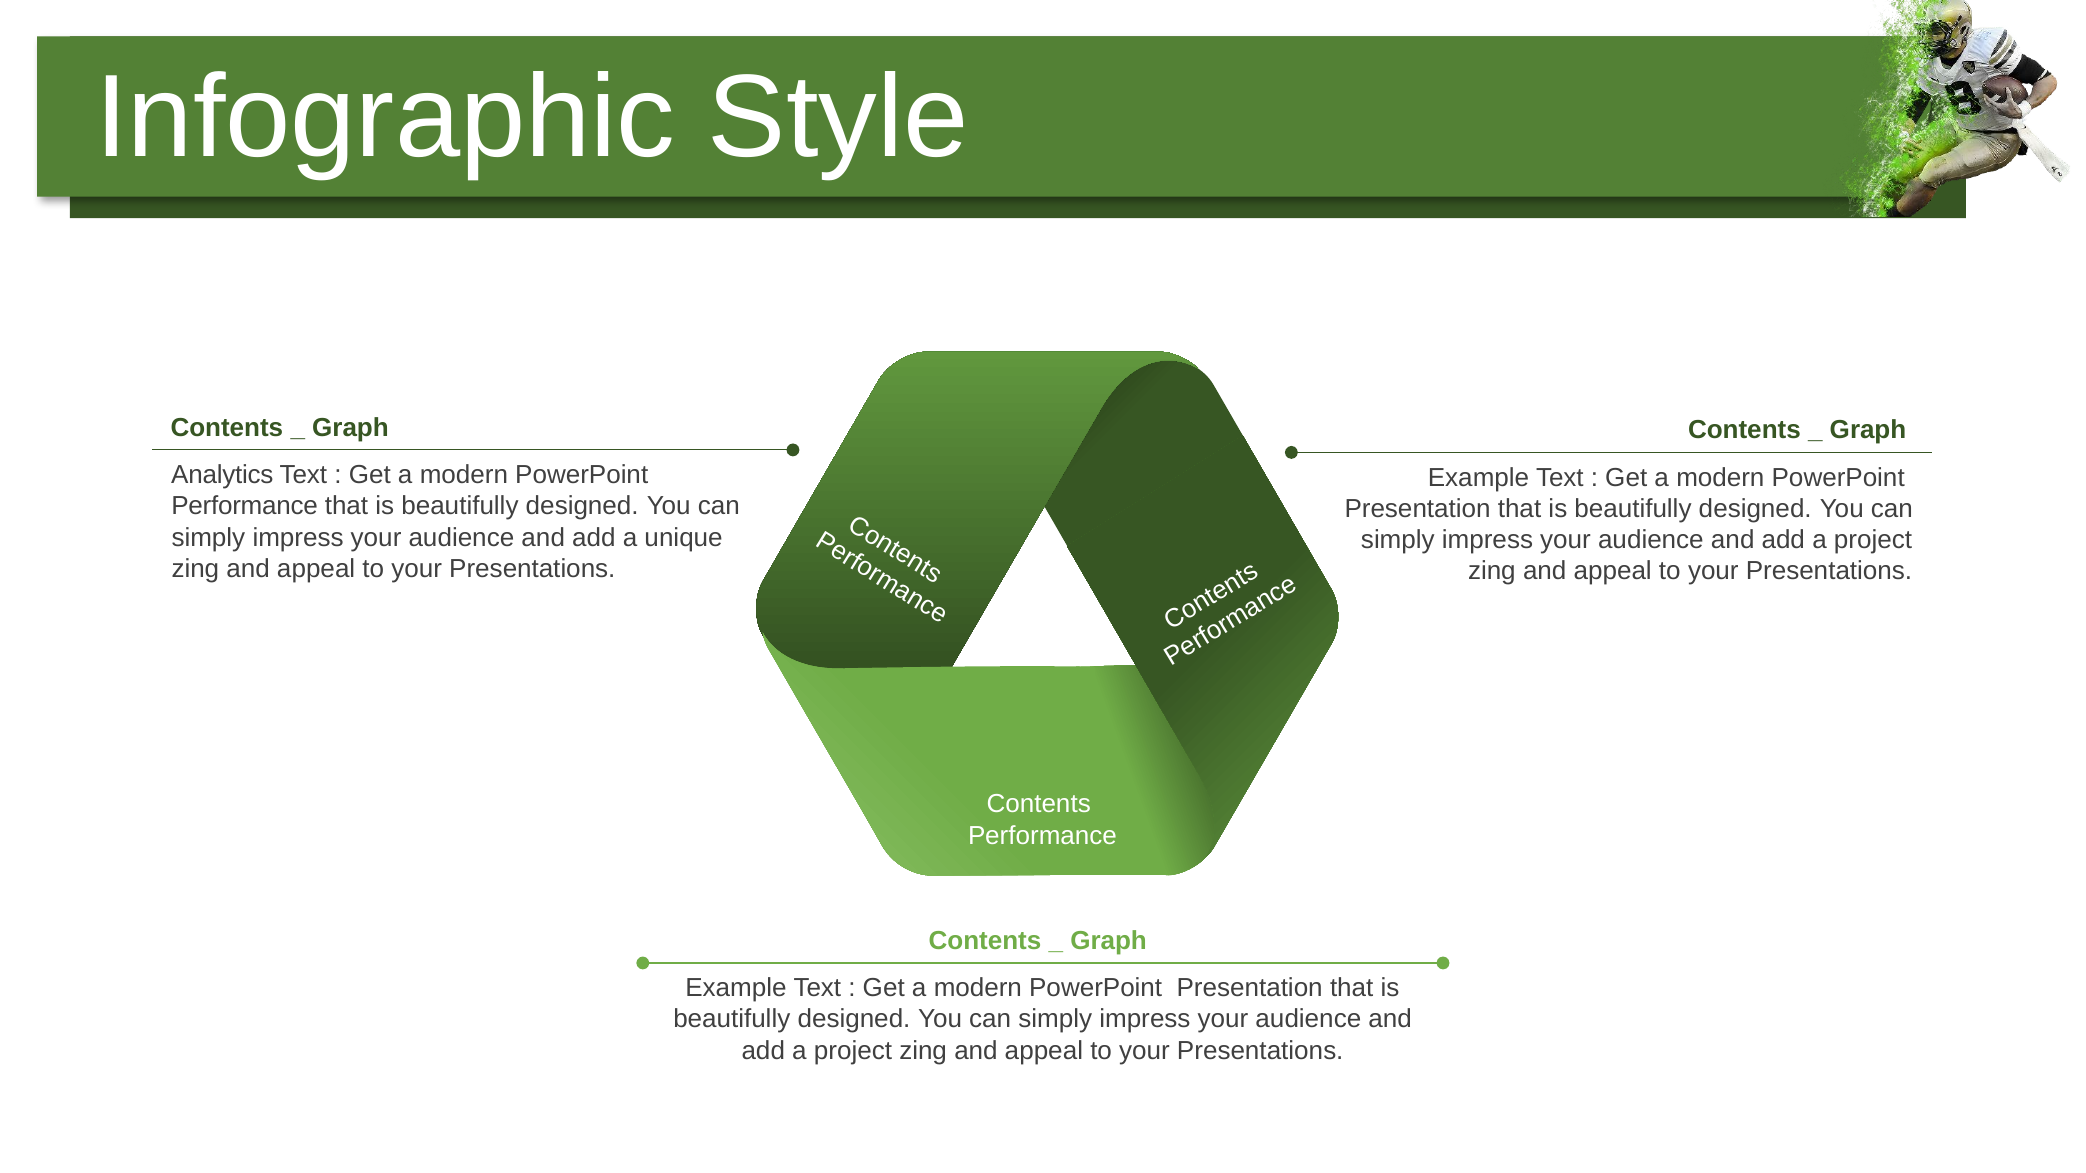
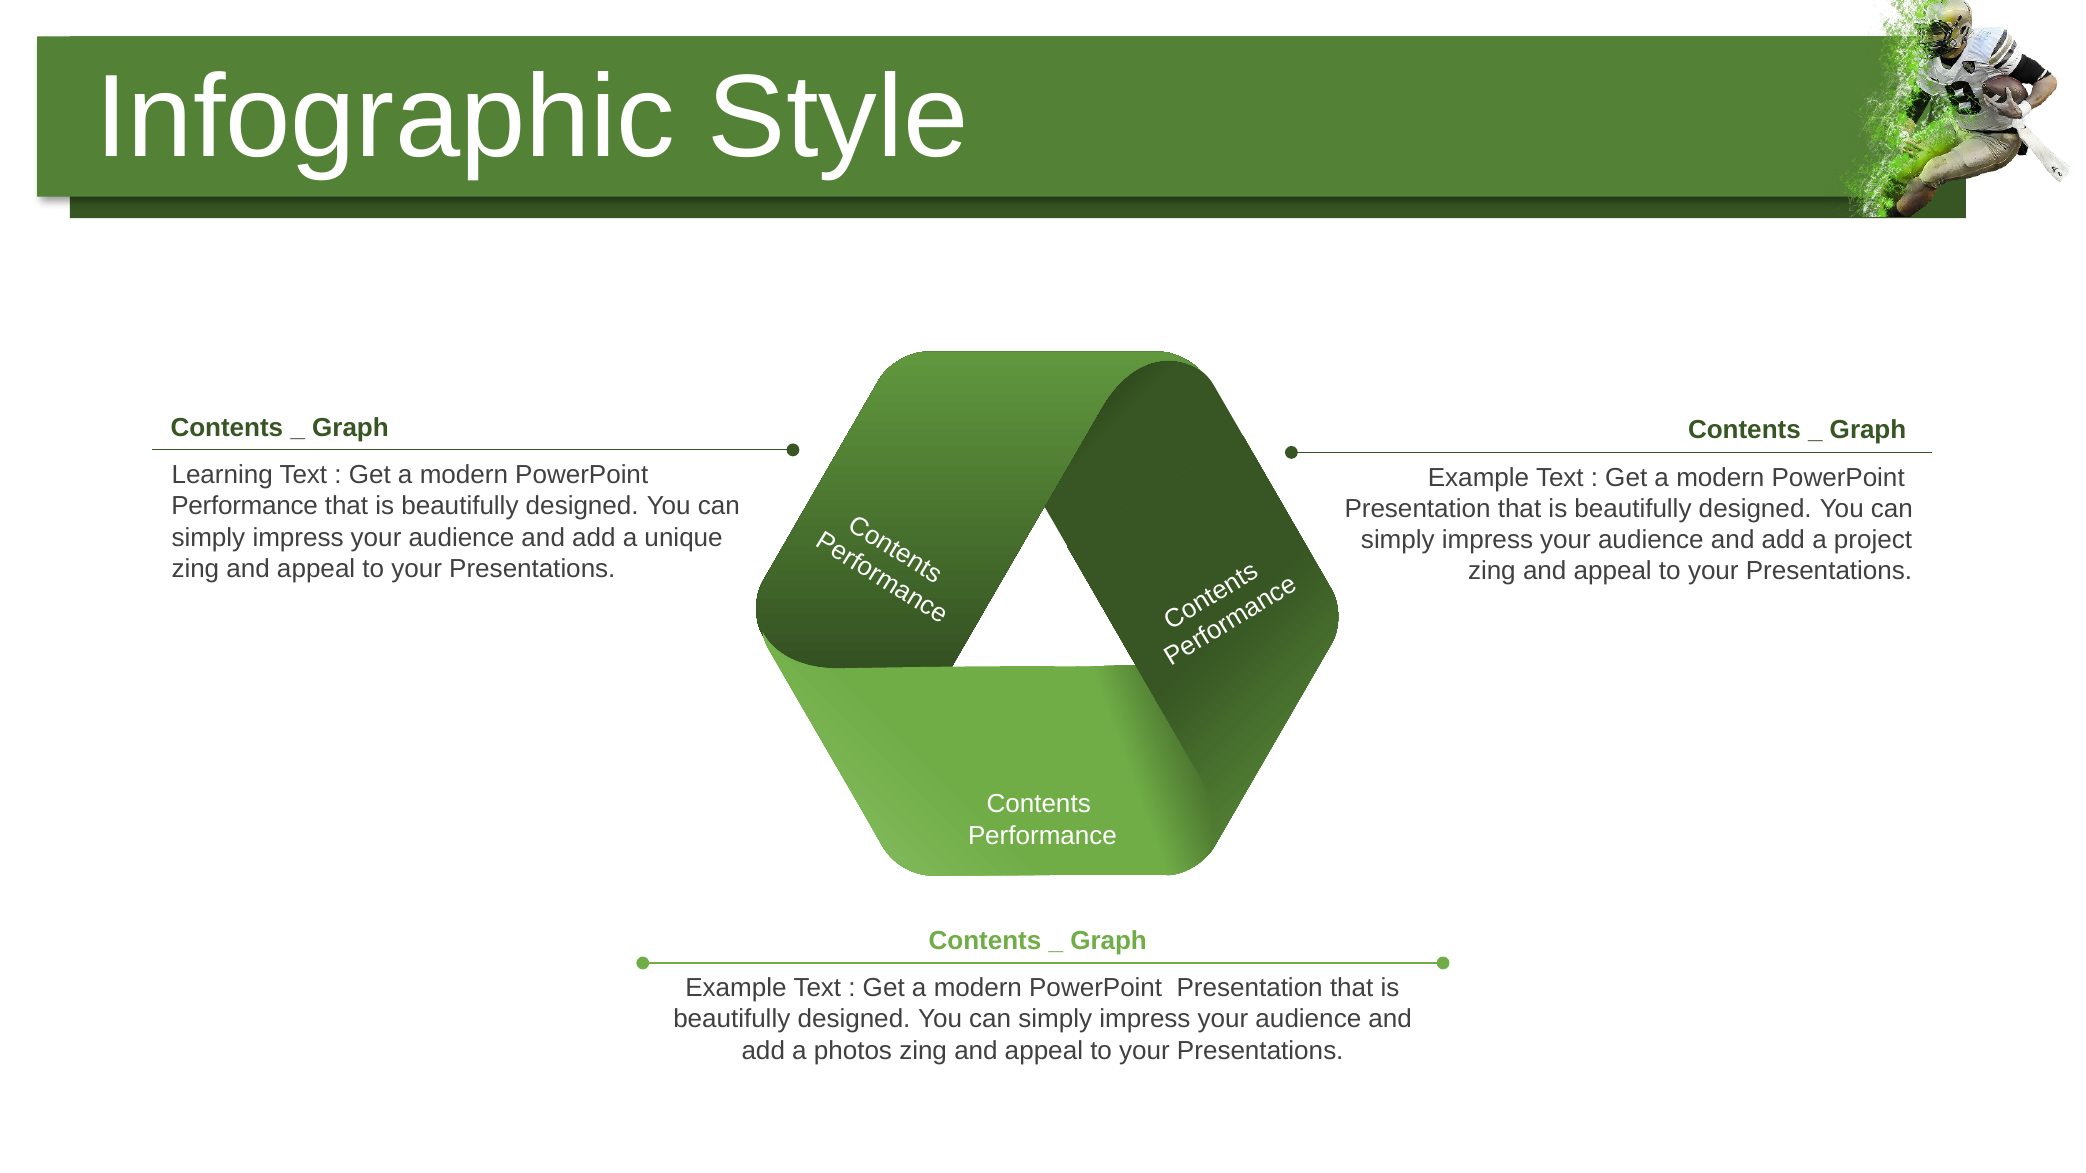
Analytics: Analytics -> Learning
project at (853, 1051): project -> photos
